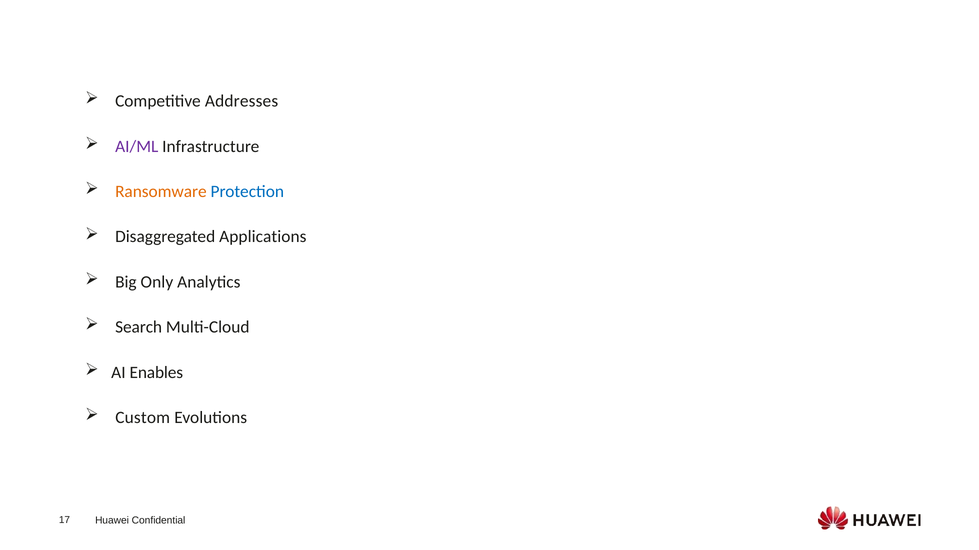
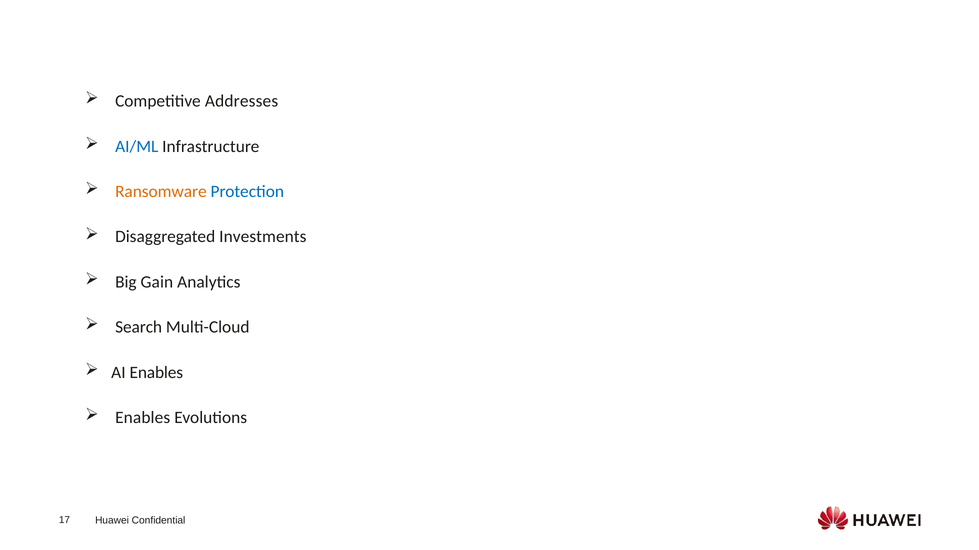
AI/ML colour: purple -> blue
Applications: Applications -> Investments
Only: Only -> Gain
Custom at (143, 418): Custom -> Enables
